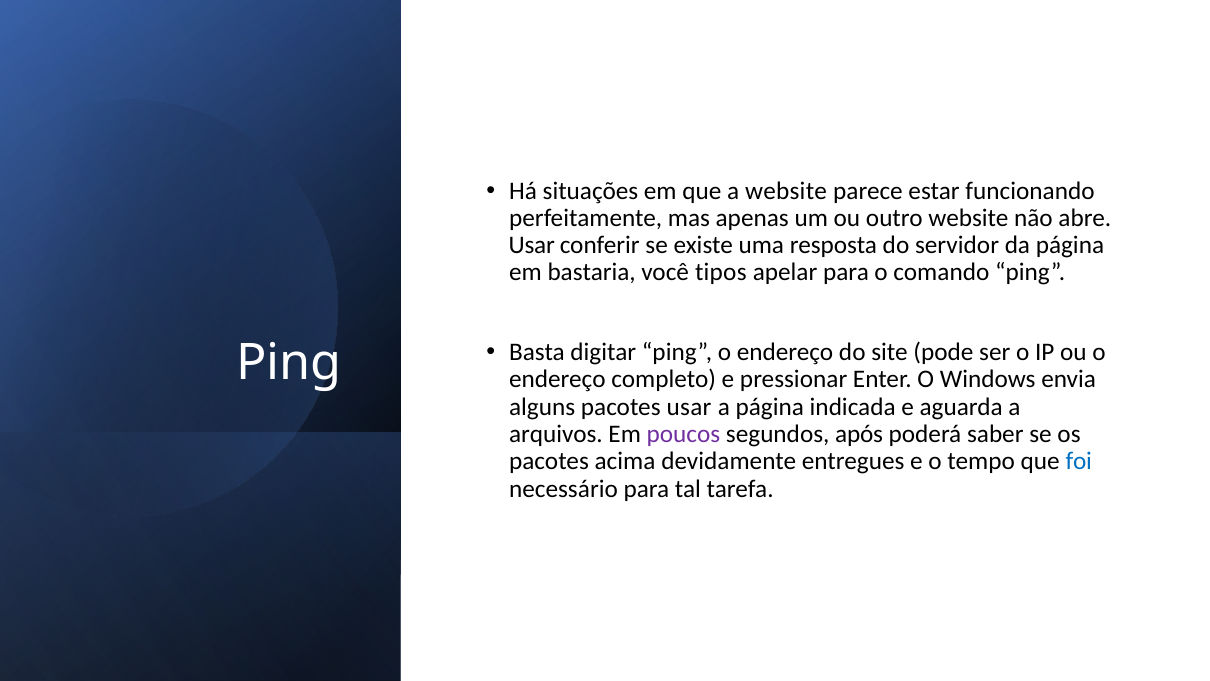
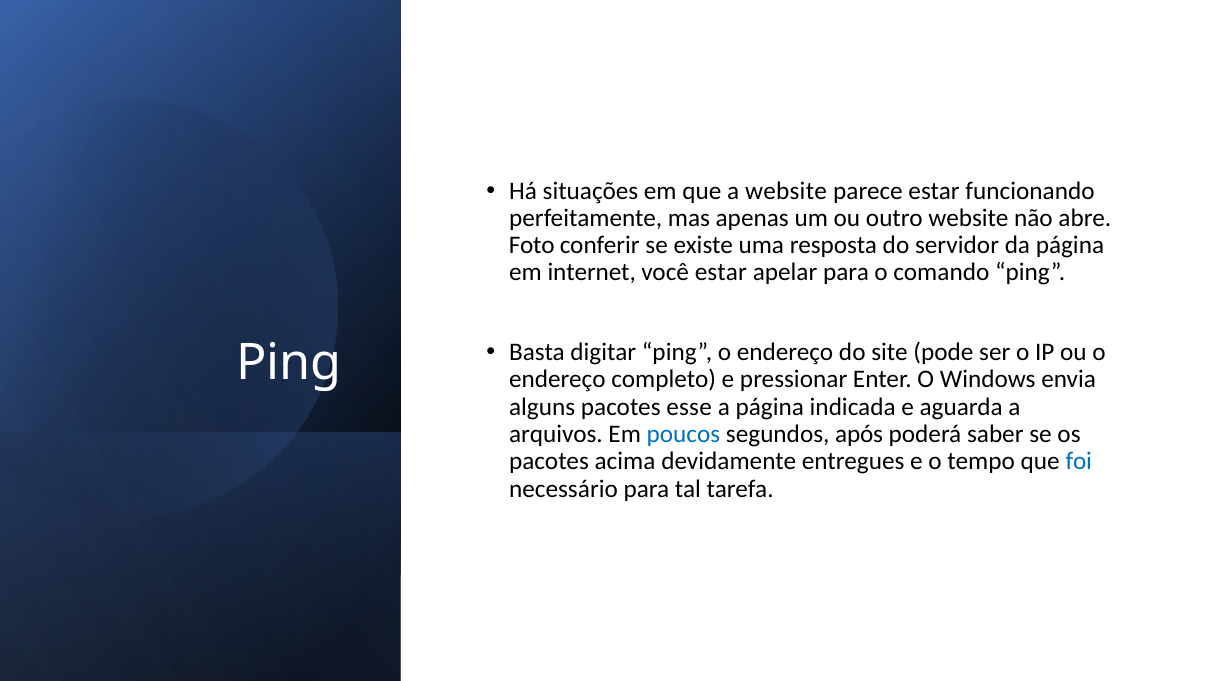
Usar at (532, 245): Usar -> Foto
bastaria: bastaria -> internet
você tipos: tipos -> estar
pacotes usar: usar -> esse
poucos colour: purple -> blue
